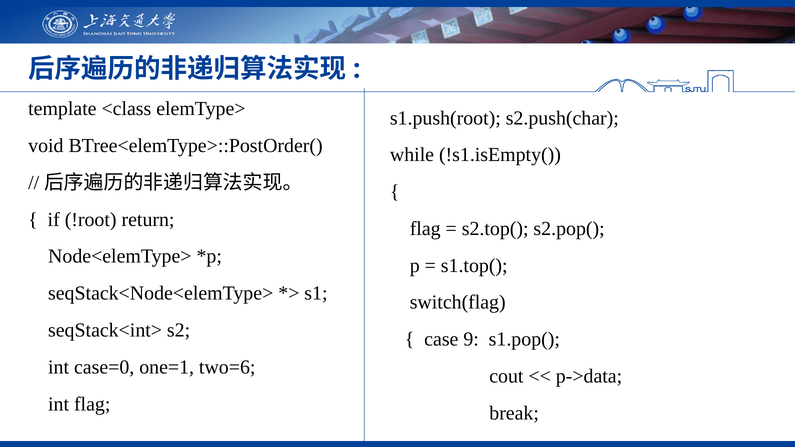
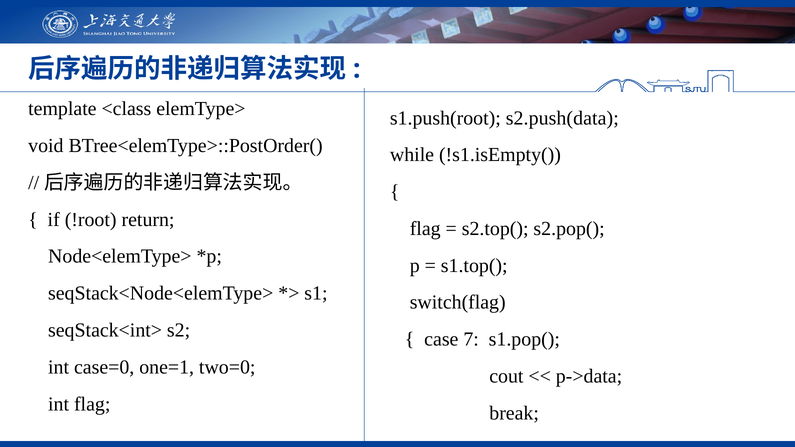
s2.push(char: s2.push(char -> s2.push(data
9: 9 -> 7
two=6: two=6 -> two=0
